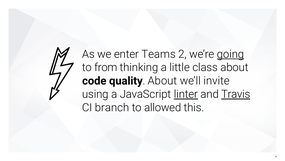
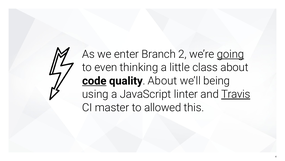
Teams: Teams -> Branch
from: from -> even
code underline: none -> present
invite: invite -> being
linter underline: present -> none
branch: branch -> master
